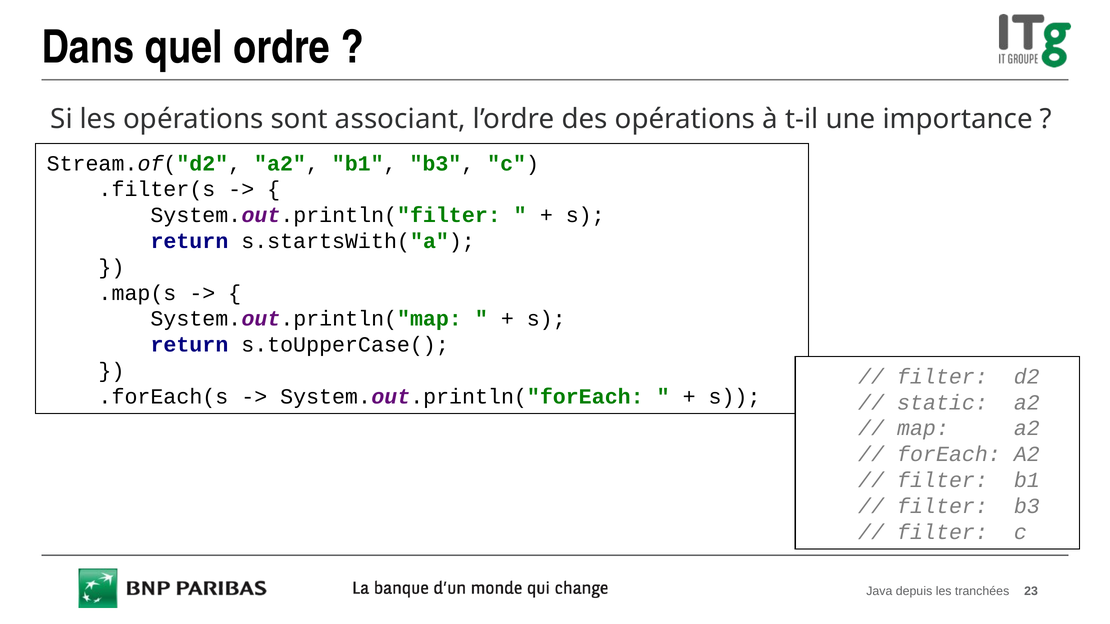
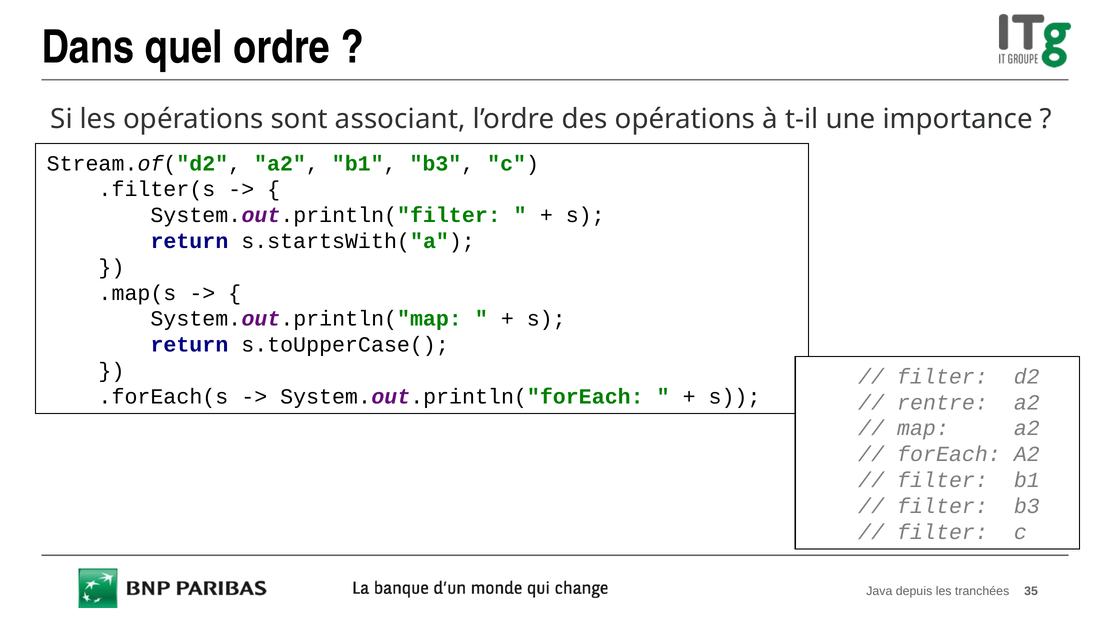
static: static -> rentre
23: 23 -> 35
